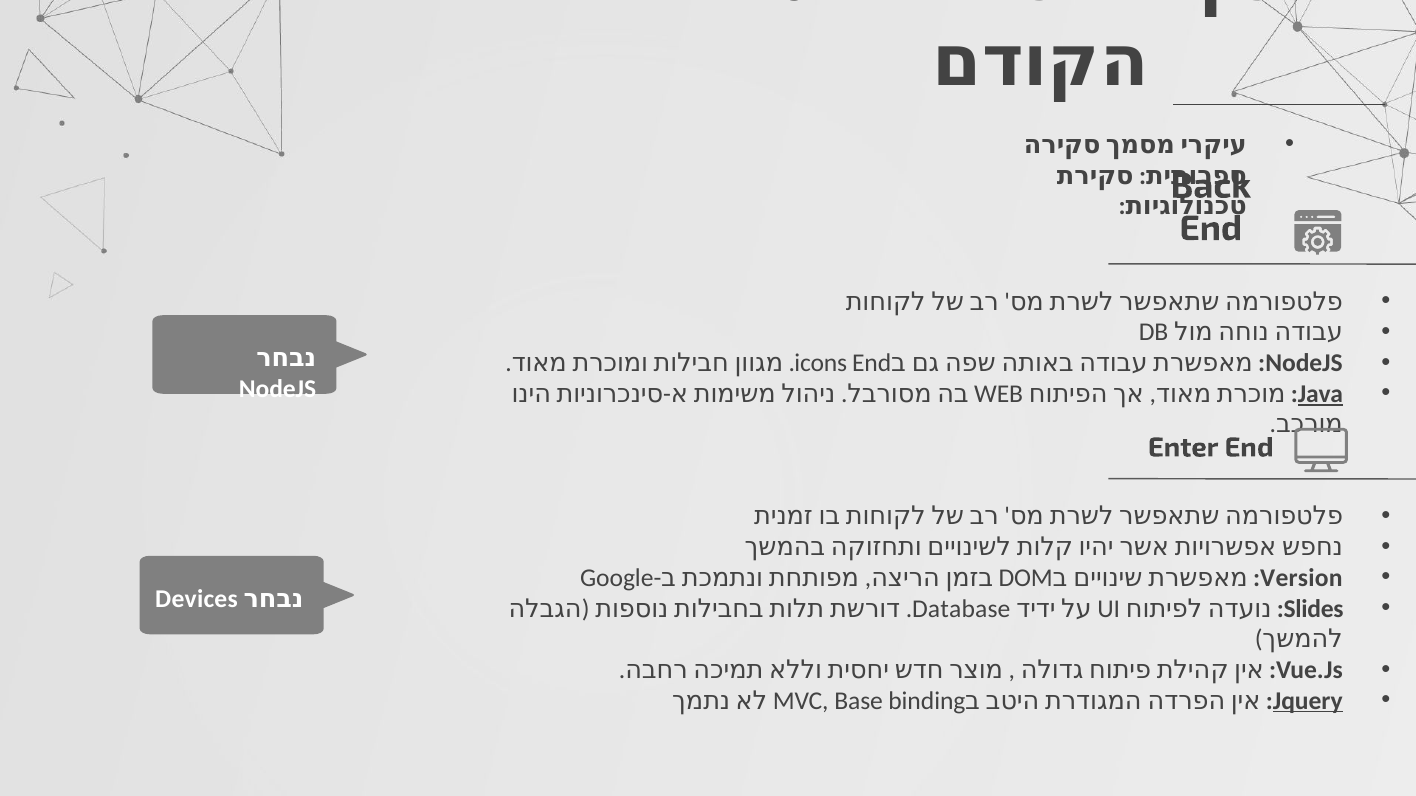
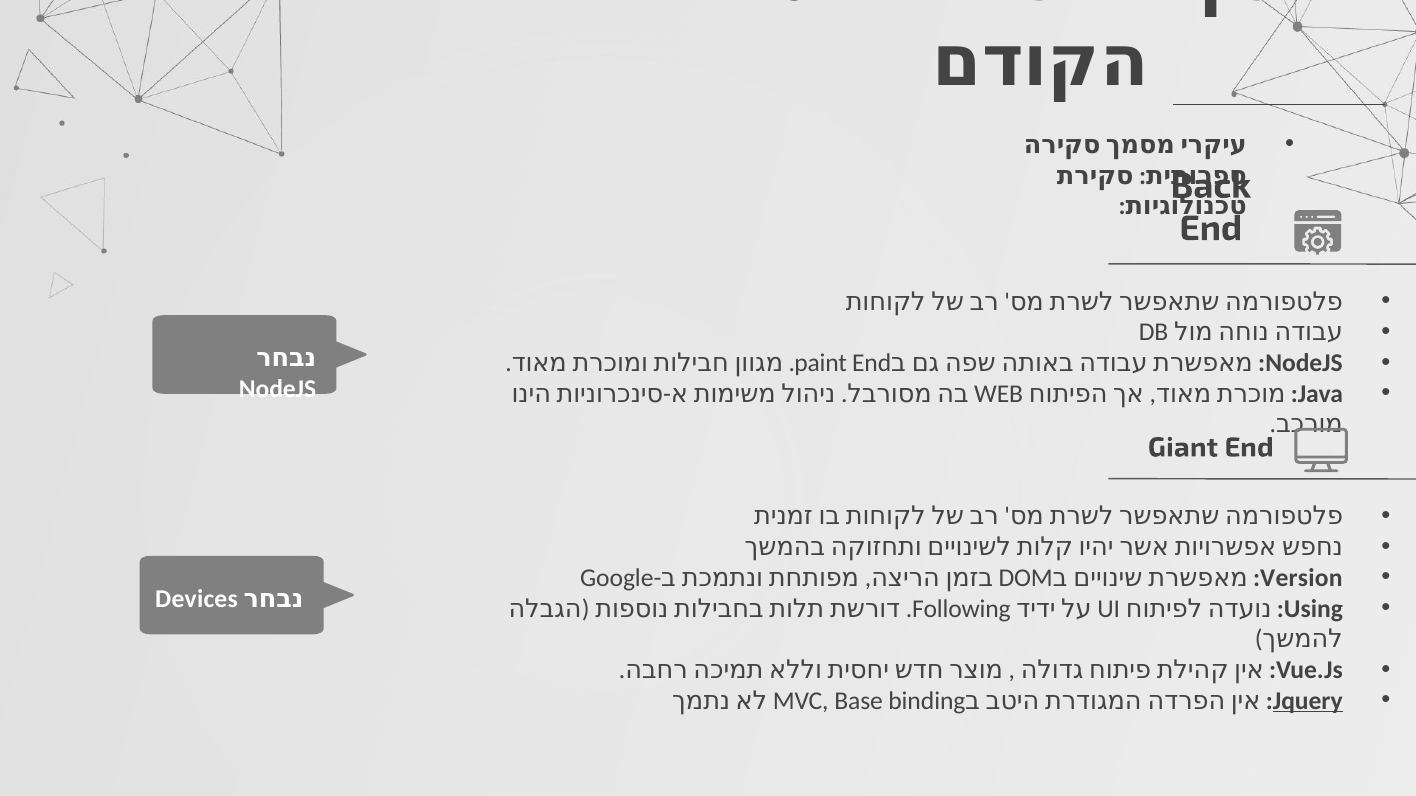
icons: icons -> paint
Java underline: present -> none
Enter: Enter -> Giant
Database: Database -> Following
Slides: Slides -> Using
